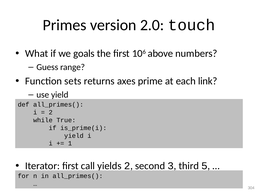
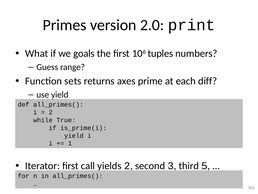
touch: touch -> print
above: above -> tuples
link: link -> diff
